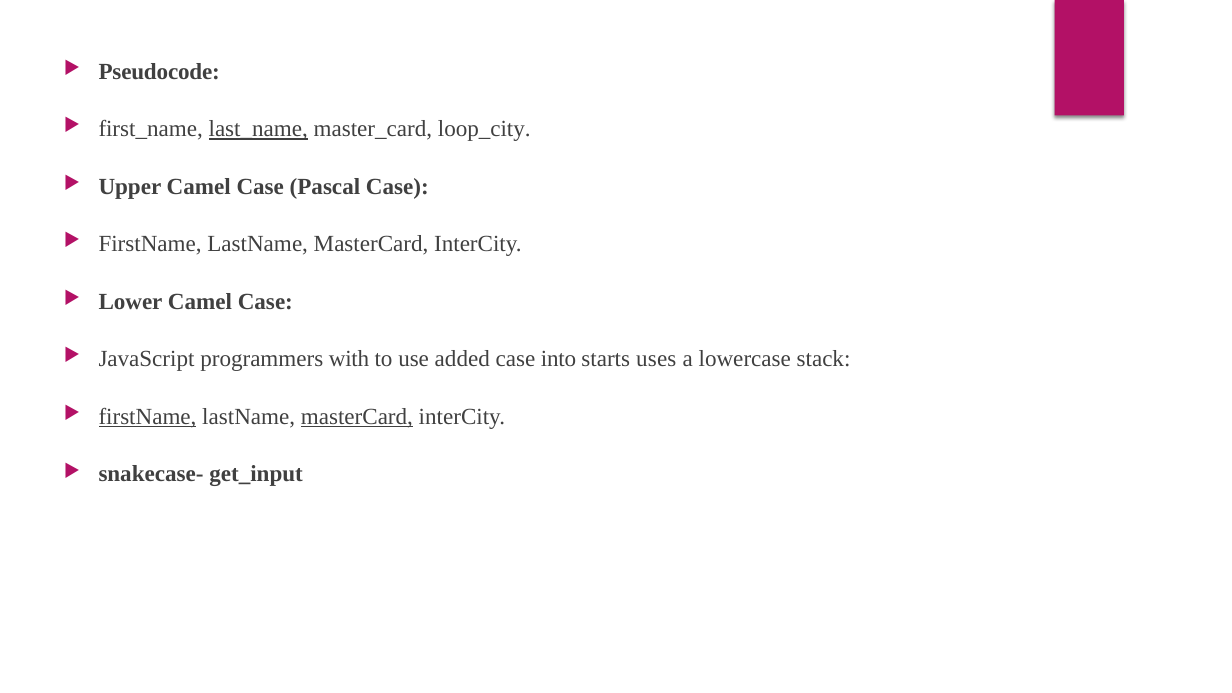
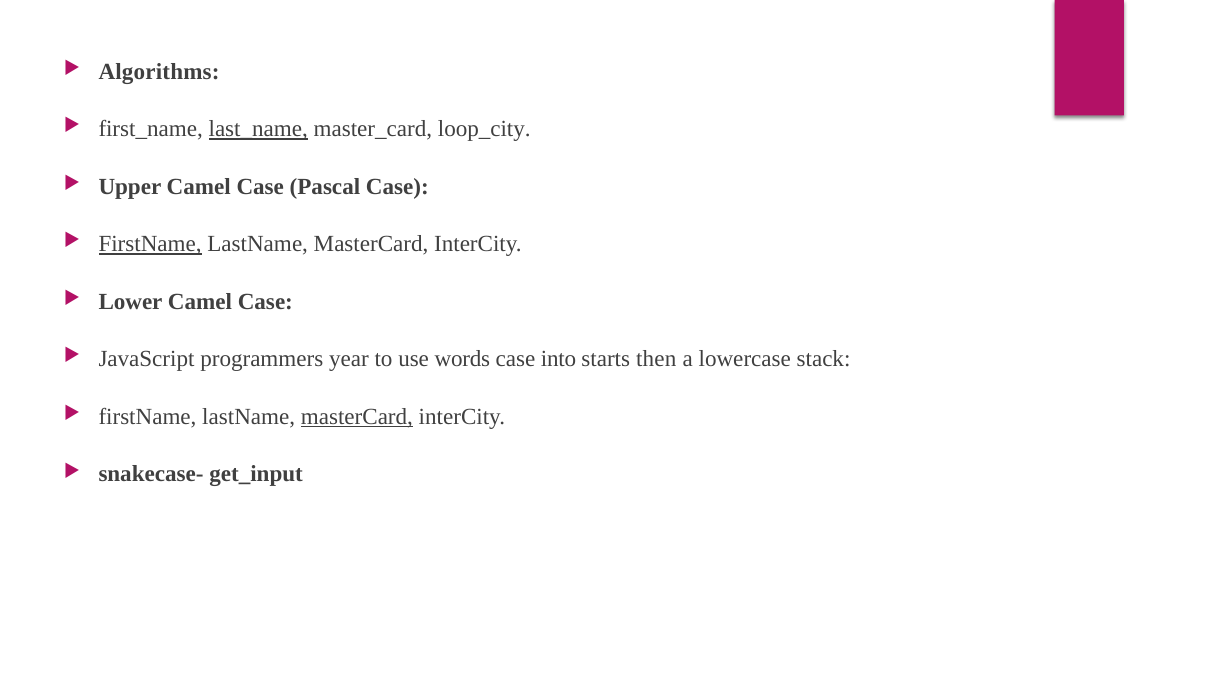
Pseudocode: Pseudocode -> Algorithms
FirstName at (150, 244) underline: none -> present
with: with -> year
added: added -> words
uses: uses -> then
firstName at (147, 417) underline: present -> none
